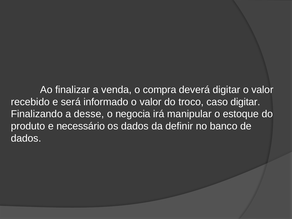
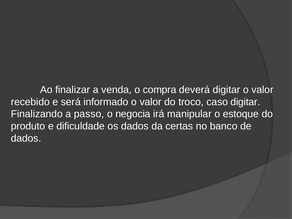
desse: desse -> passo
necessário: necessário -> dificuldade
definir: definir -> certas
